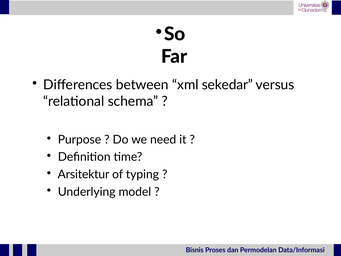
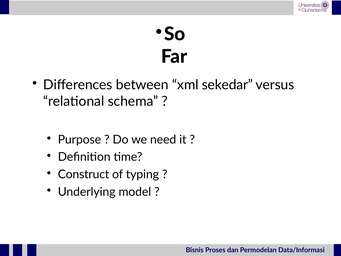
Arsitektur: Arsitektur -> Construct
